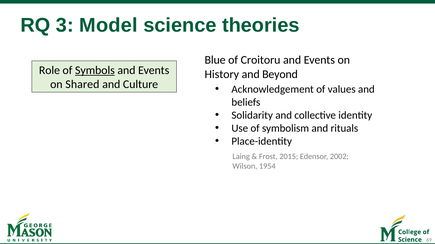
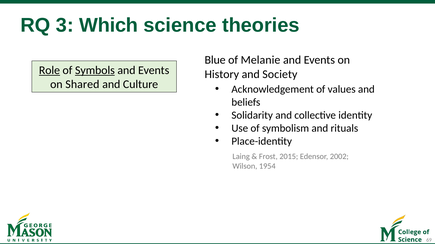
Model: Model -> Which
Croitoru: Croitoru -> Melanie
Role underline: none -> present
Beyond: Beyond -> Society
